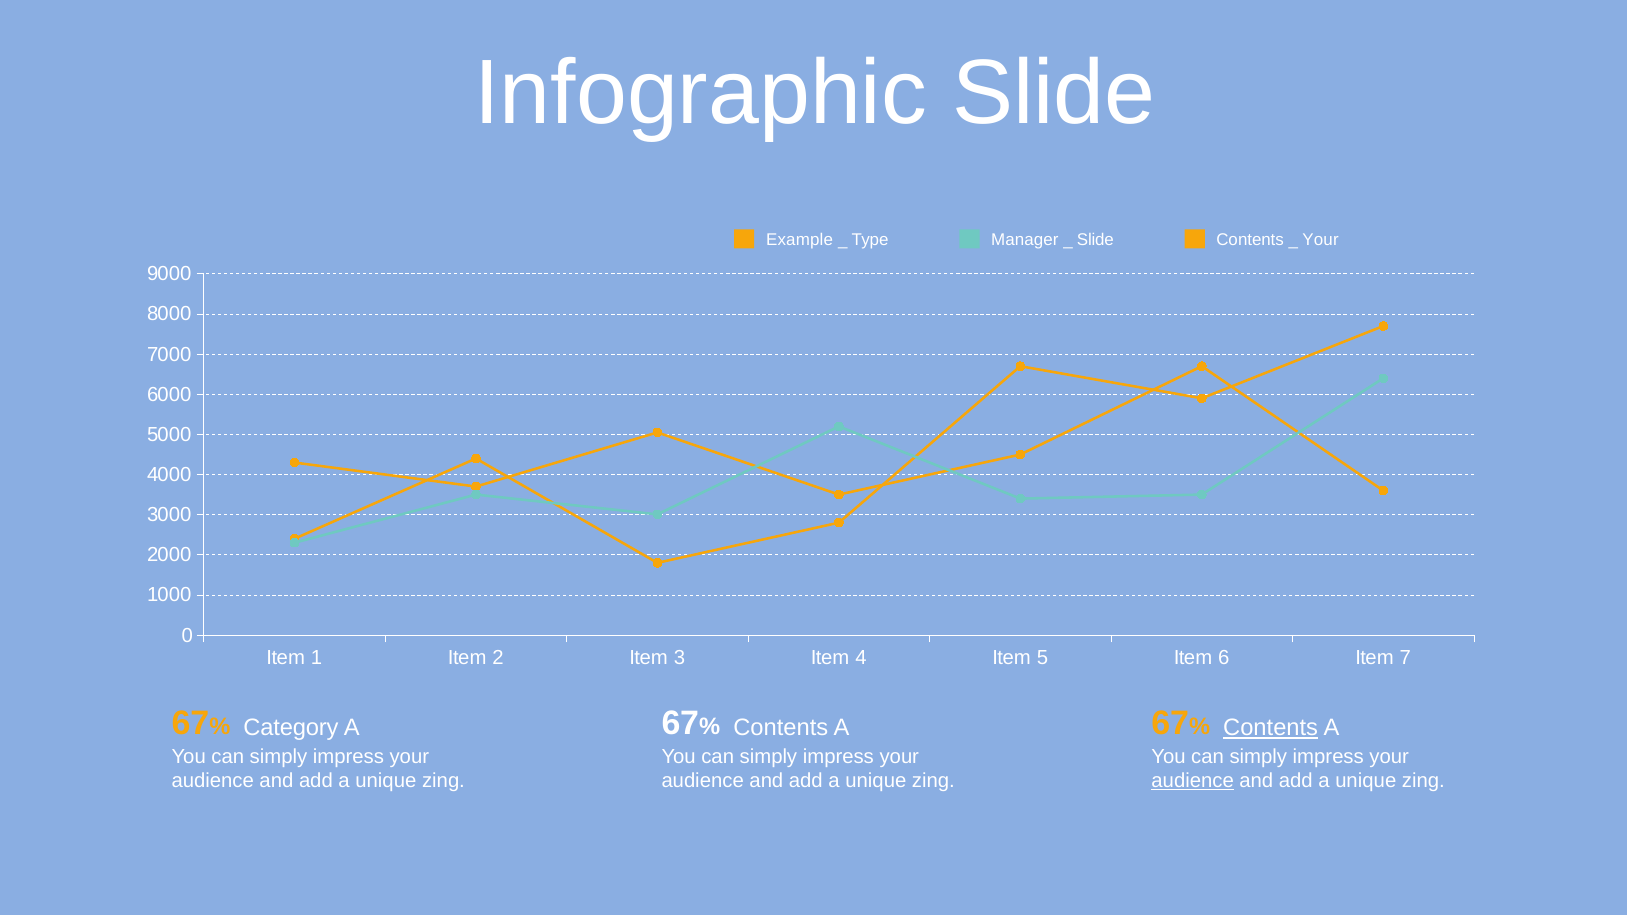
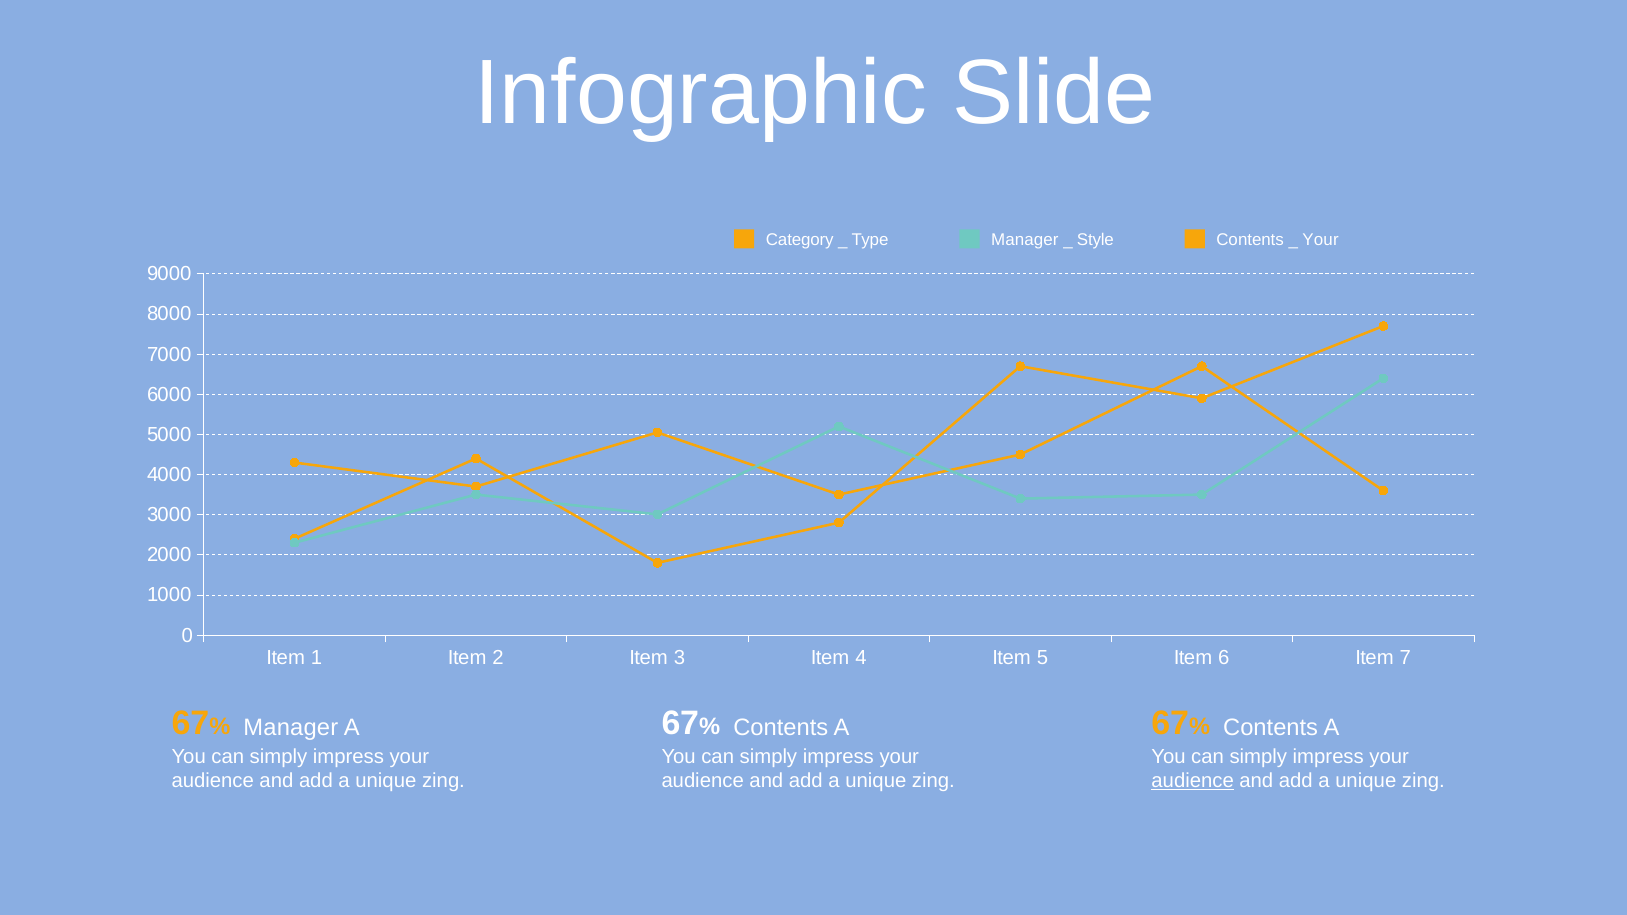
Example: Example -> Category
Slide at (1095, 240): Slide -> Style
Category at (291, 728): Category -> Manager
Contents at (1271, 728) underline: present -> none
